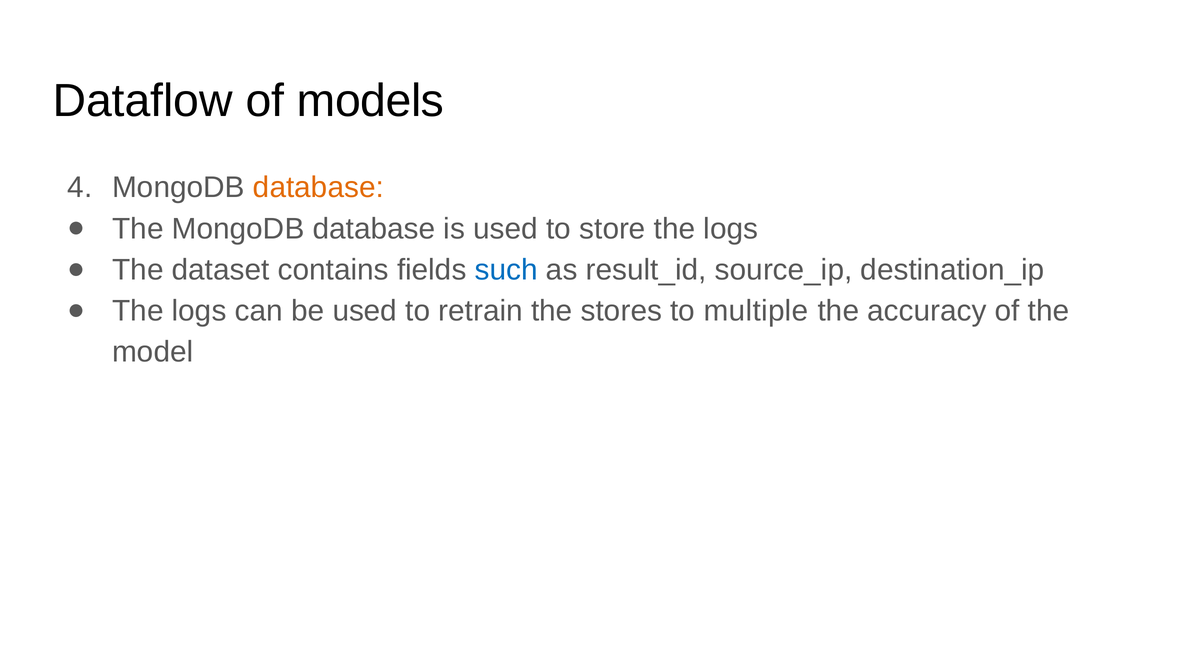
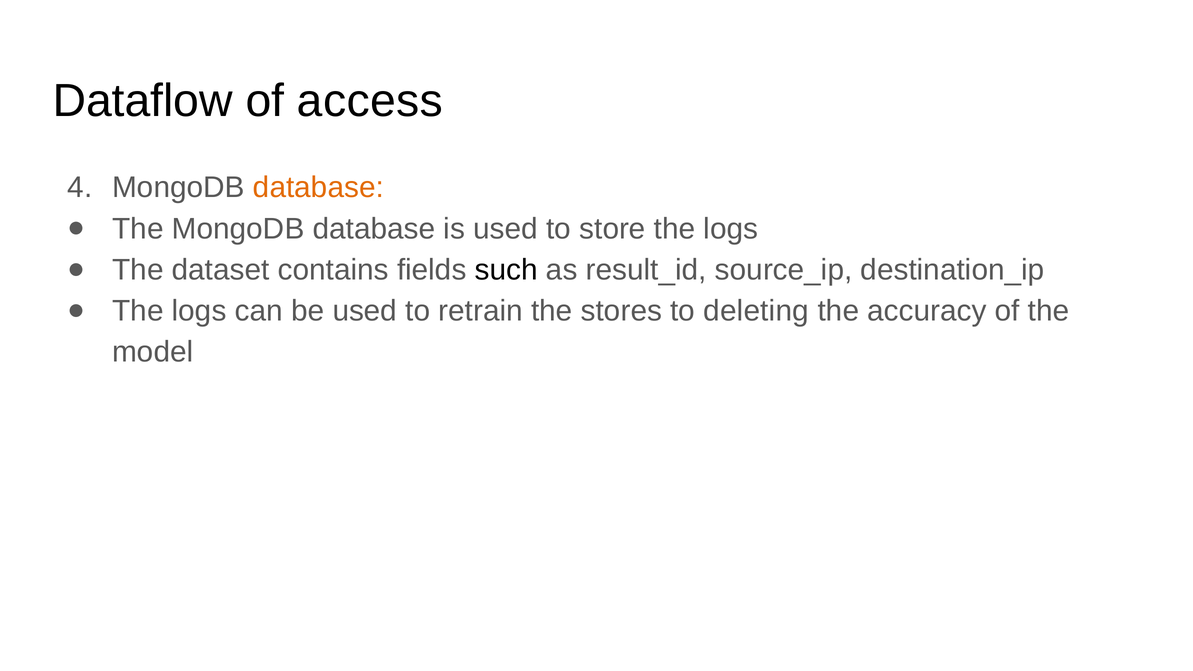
models: models -> access
such colour: blue -> black
multiple: multiple -> deleting
